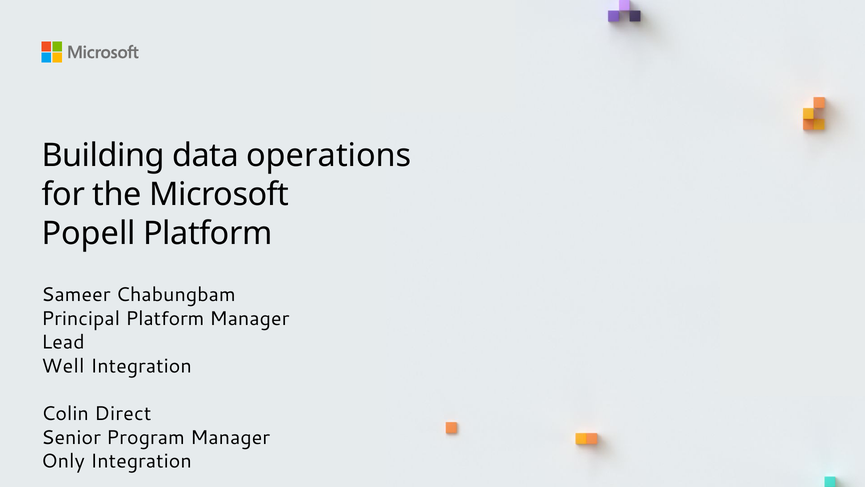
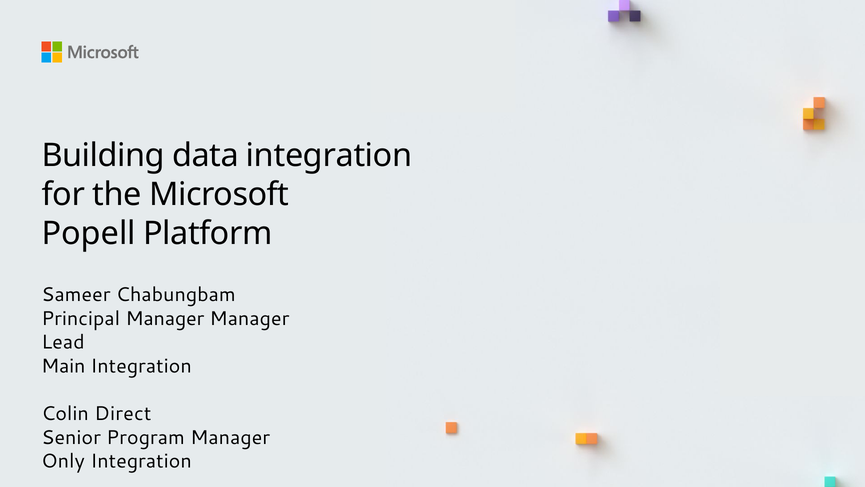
data operations: operations -> integration
Principal Platform: Platform -> Manager
Well: Well -> Main
